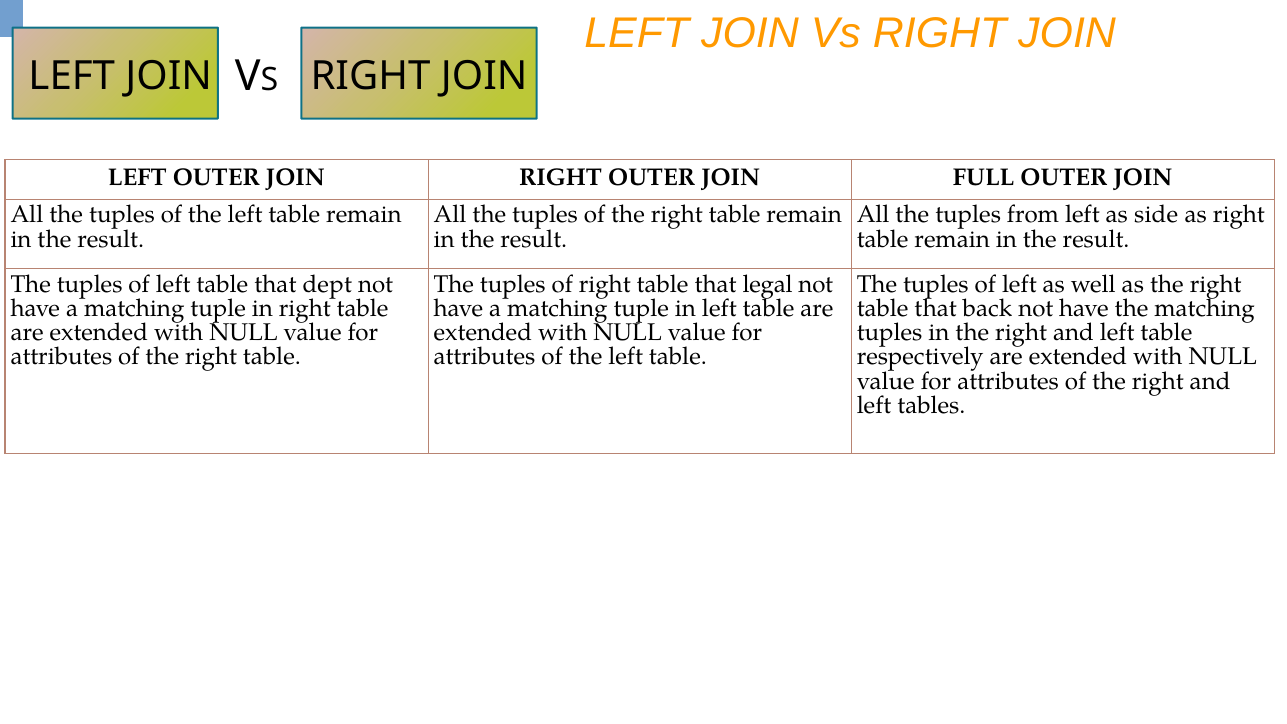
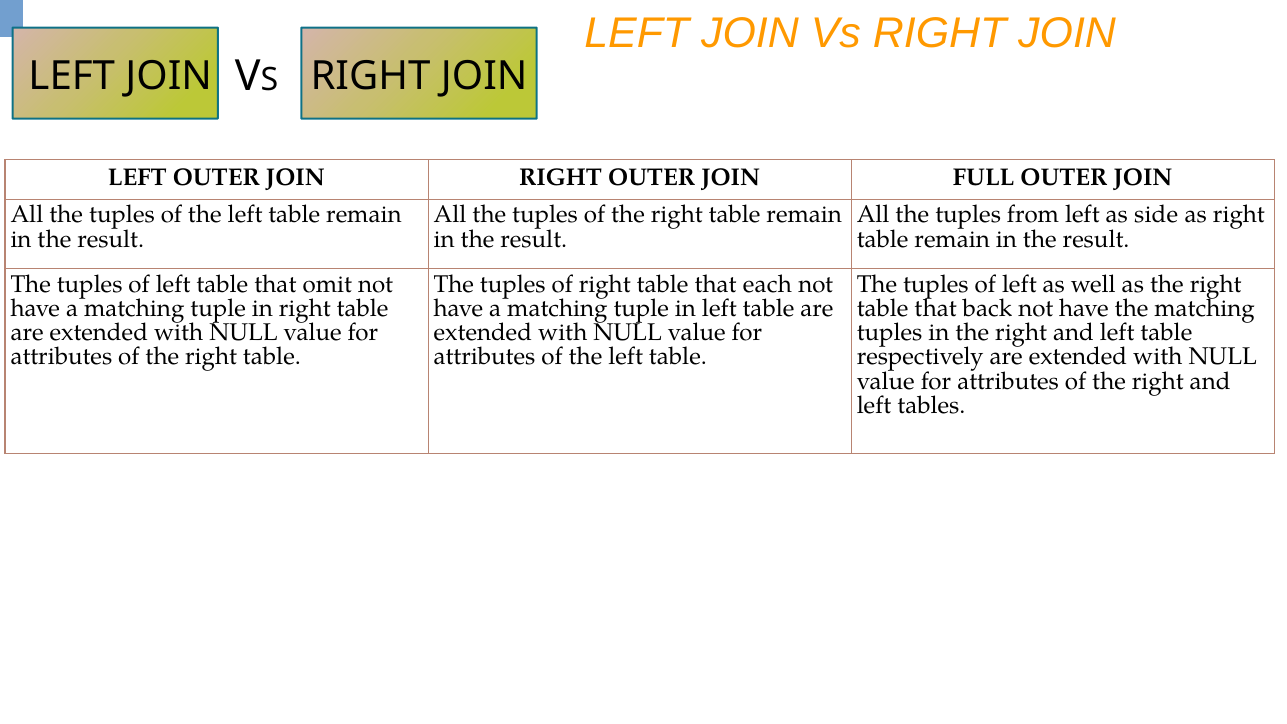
dept: dept -> omit
legal: legal -> each
